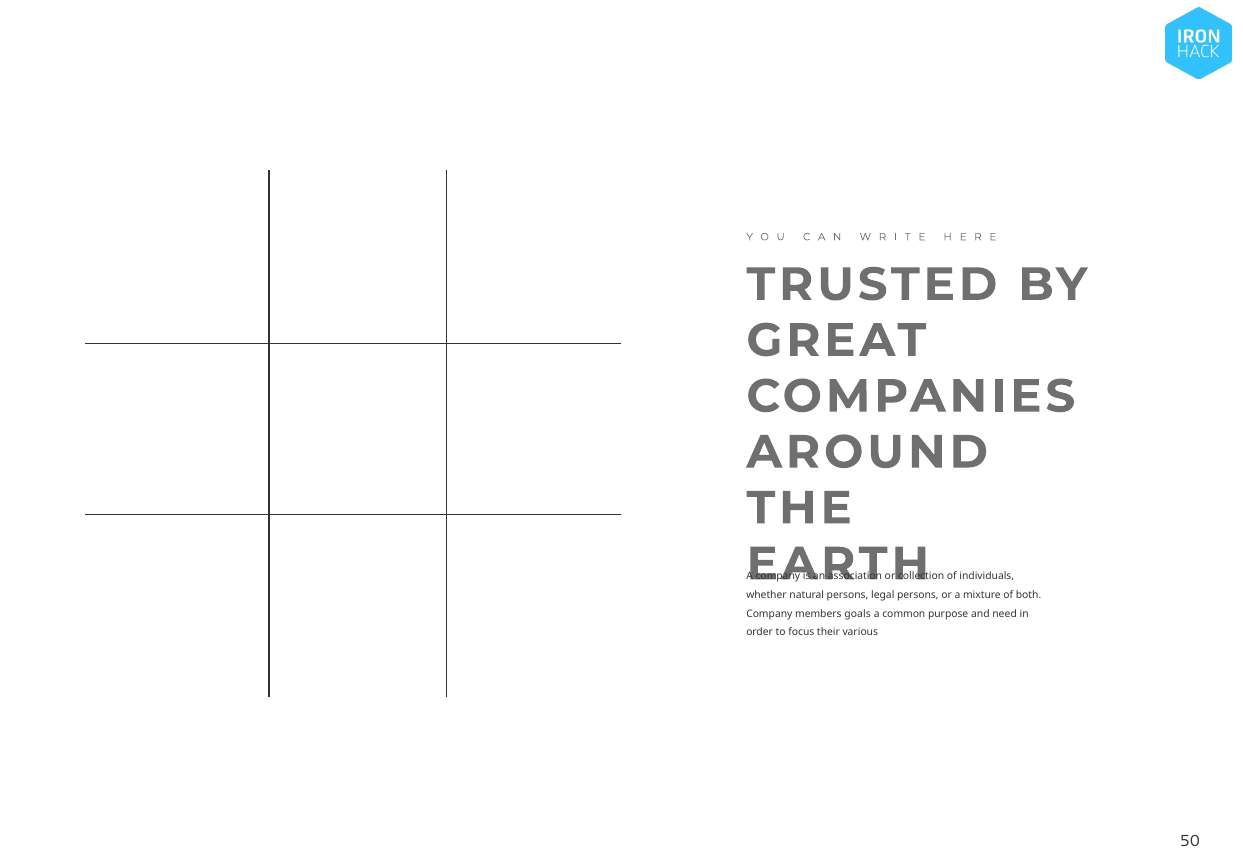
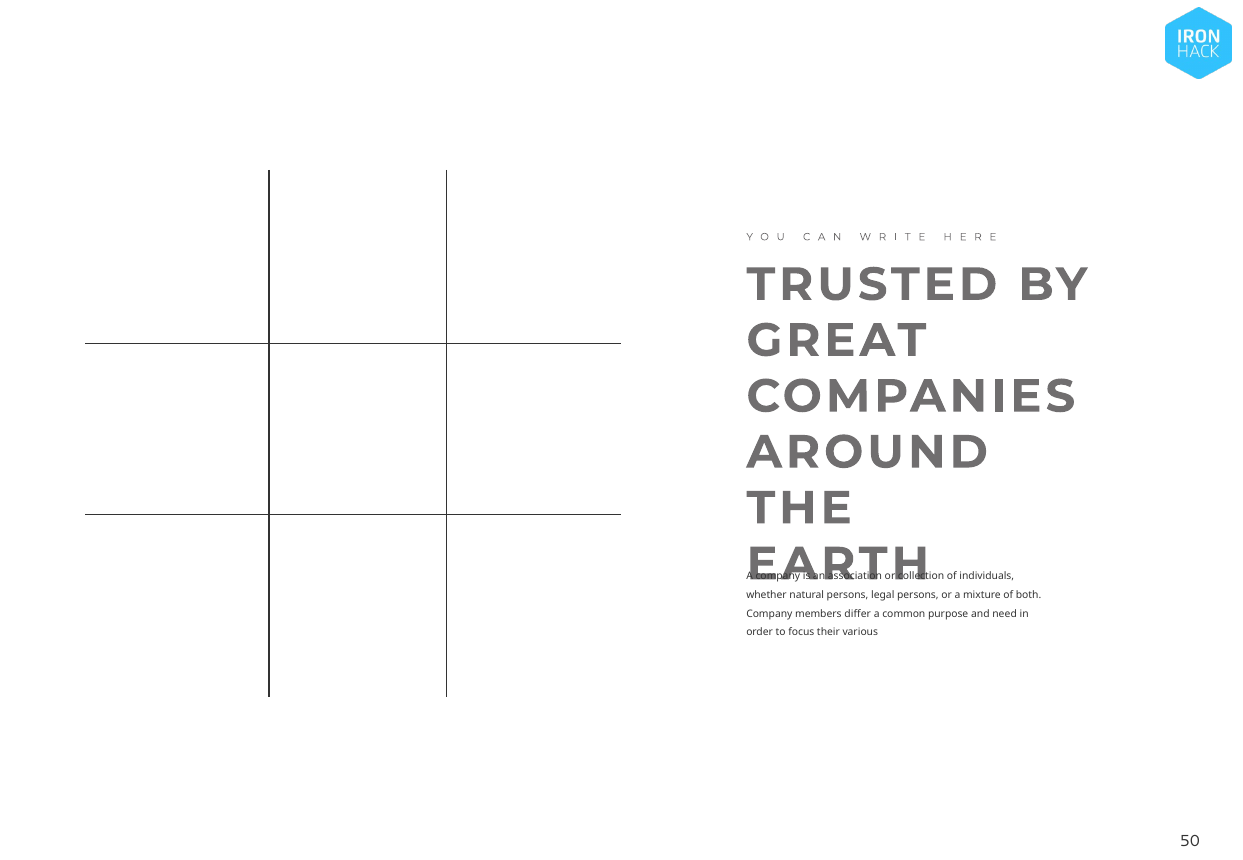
goals: goals -> differ
